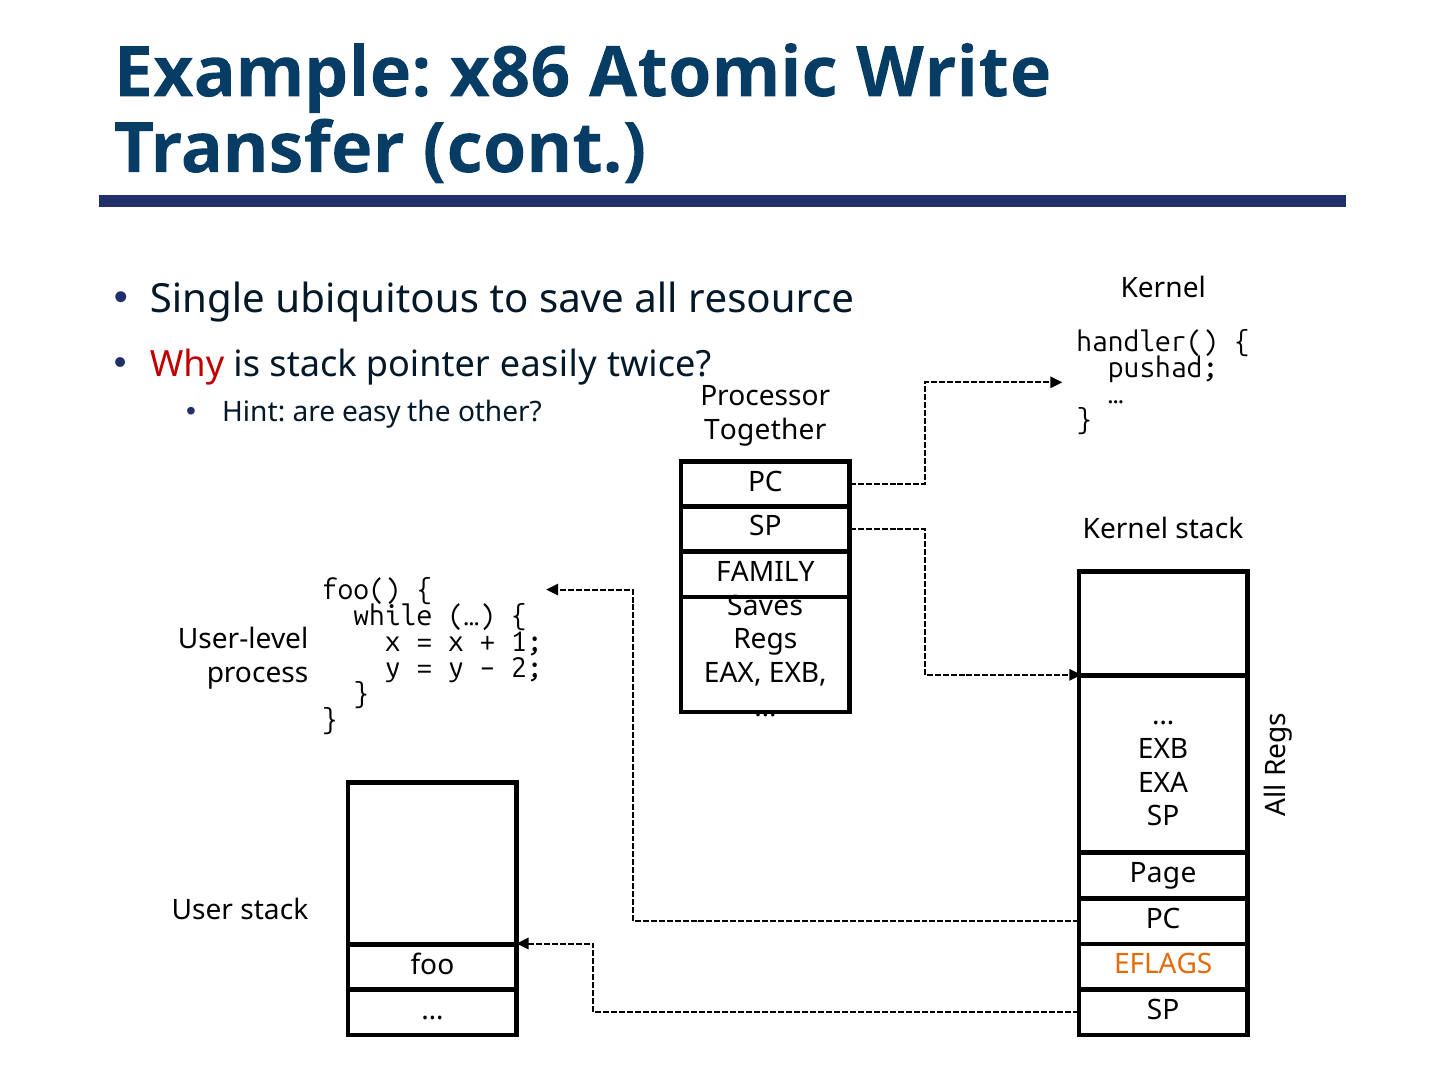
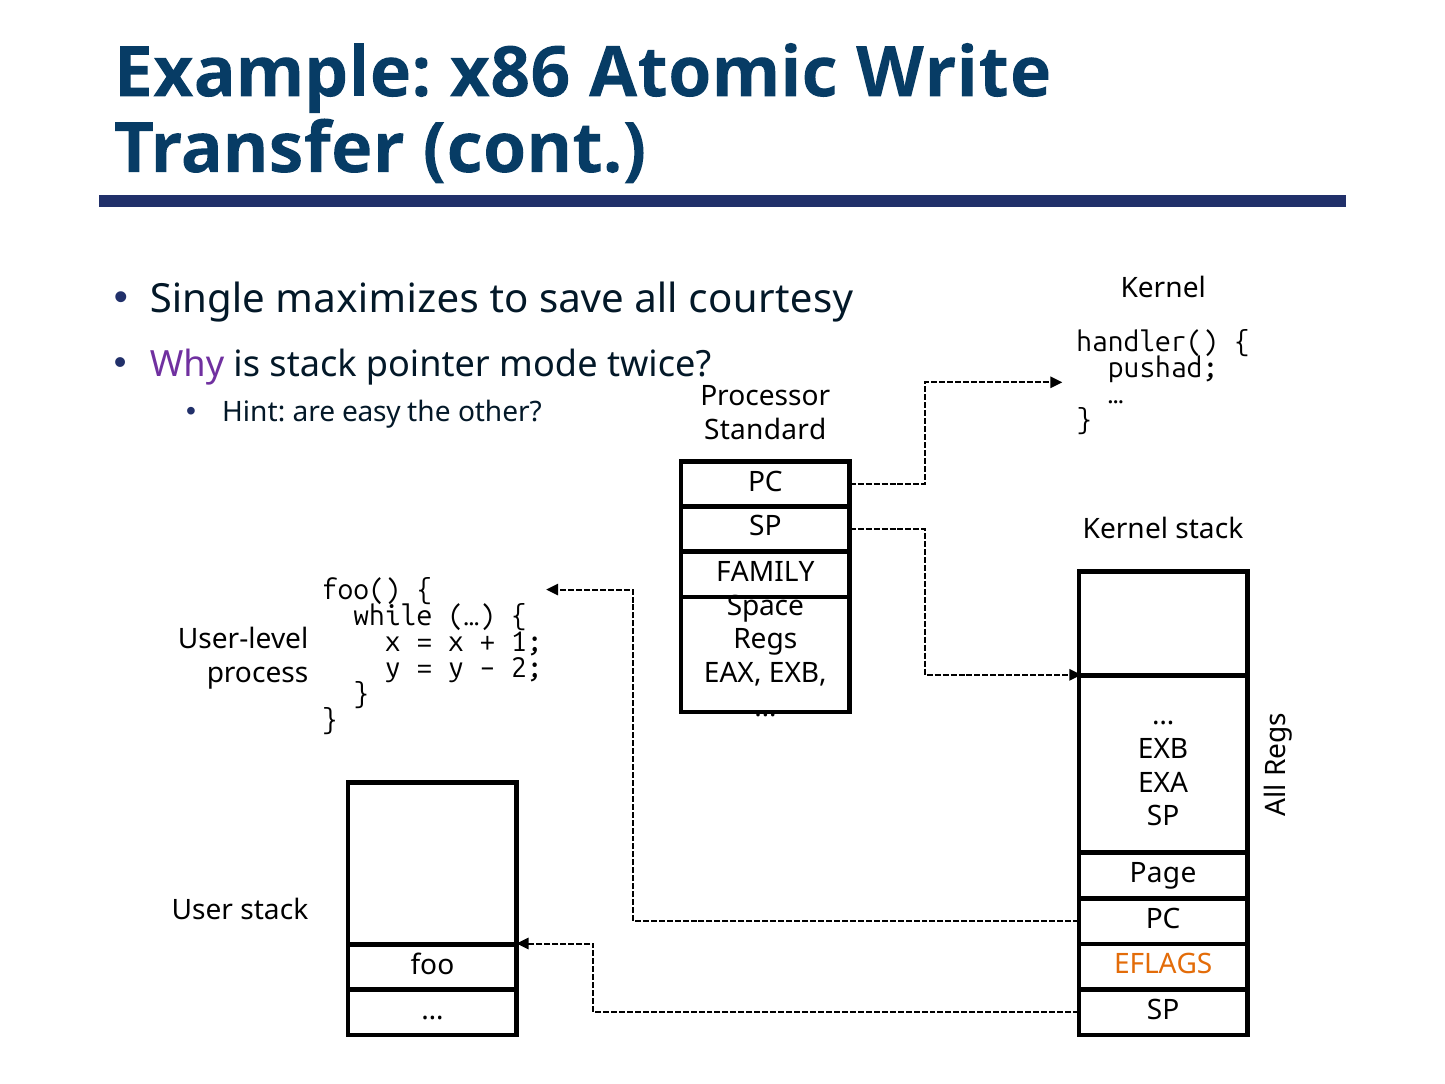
ubiquitous: ubiquitous -> maximizes
resource: resource -> courtesy
Why colour: red -> purple
easily: easily -> mode
Together: Together -> Standard
Saves: Saves -> Space
